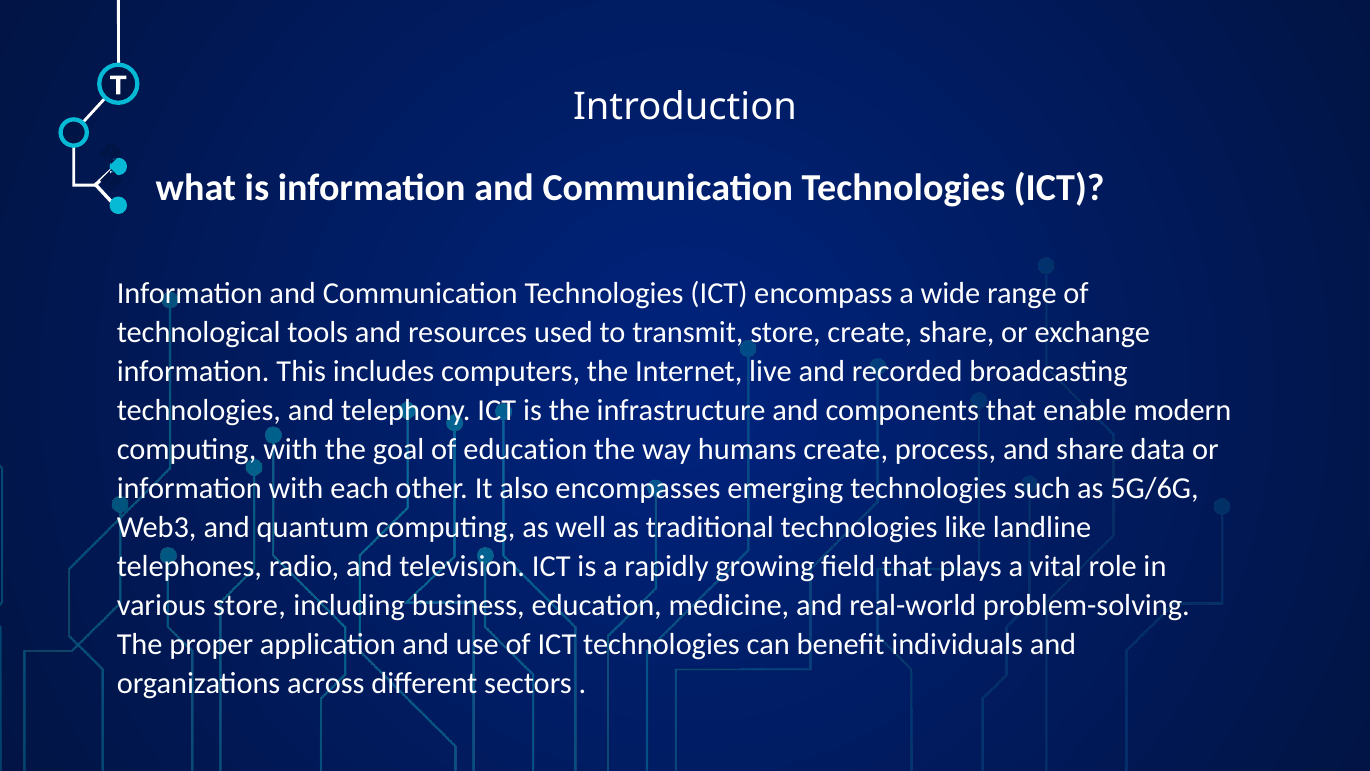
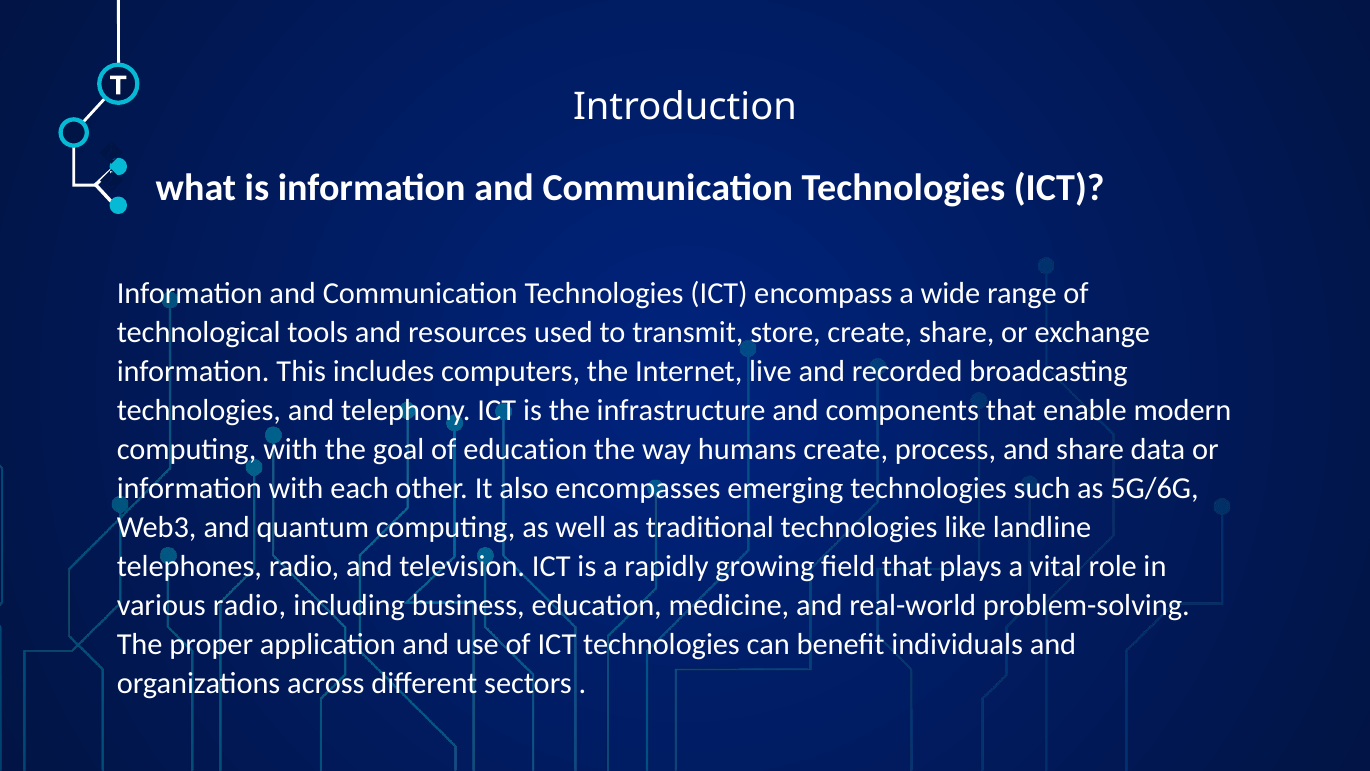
various store: store -> radio
